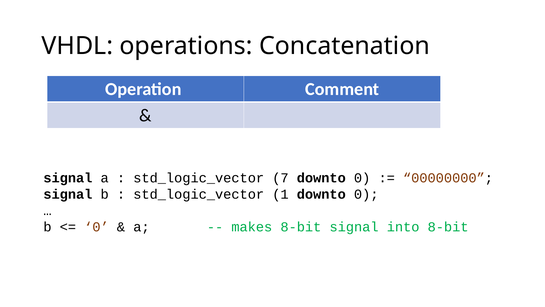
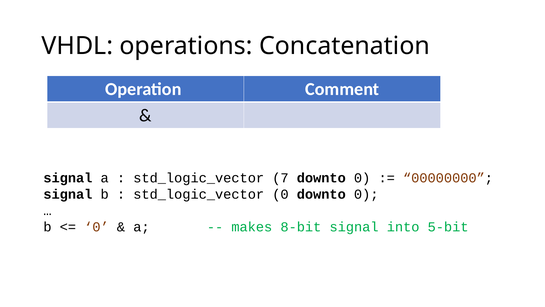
std_logic_vector 1: 1 -> 0
into 8-bit: 8-bit -> 5-bit
